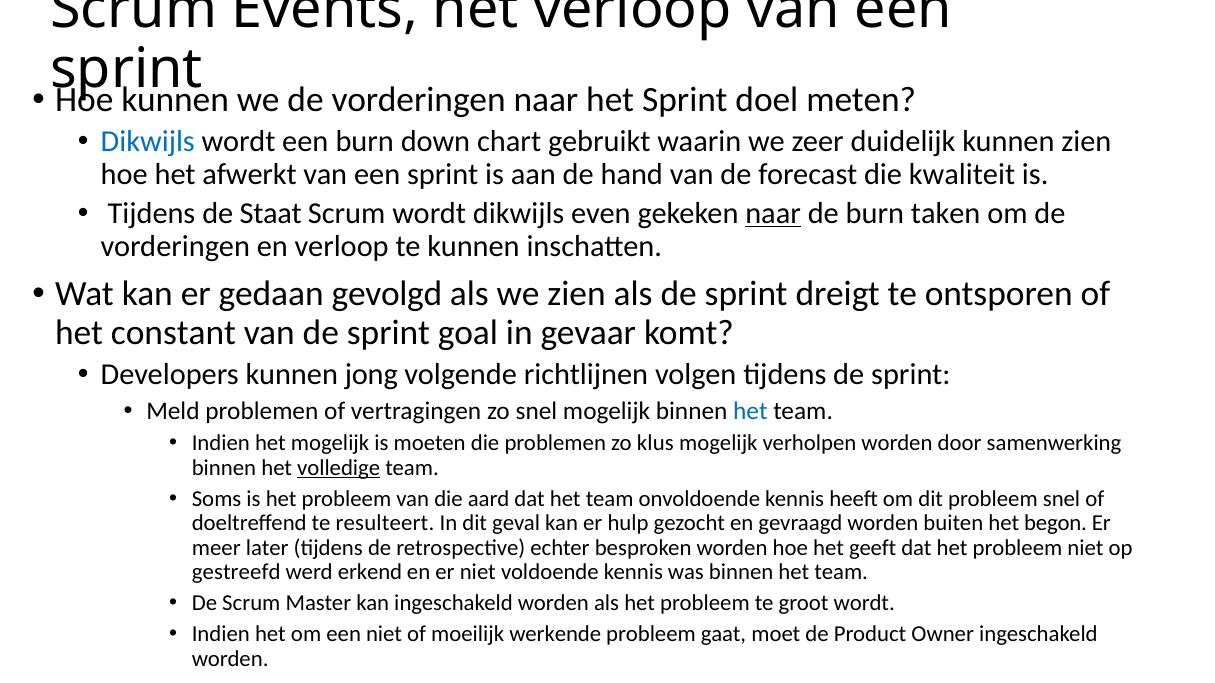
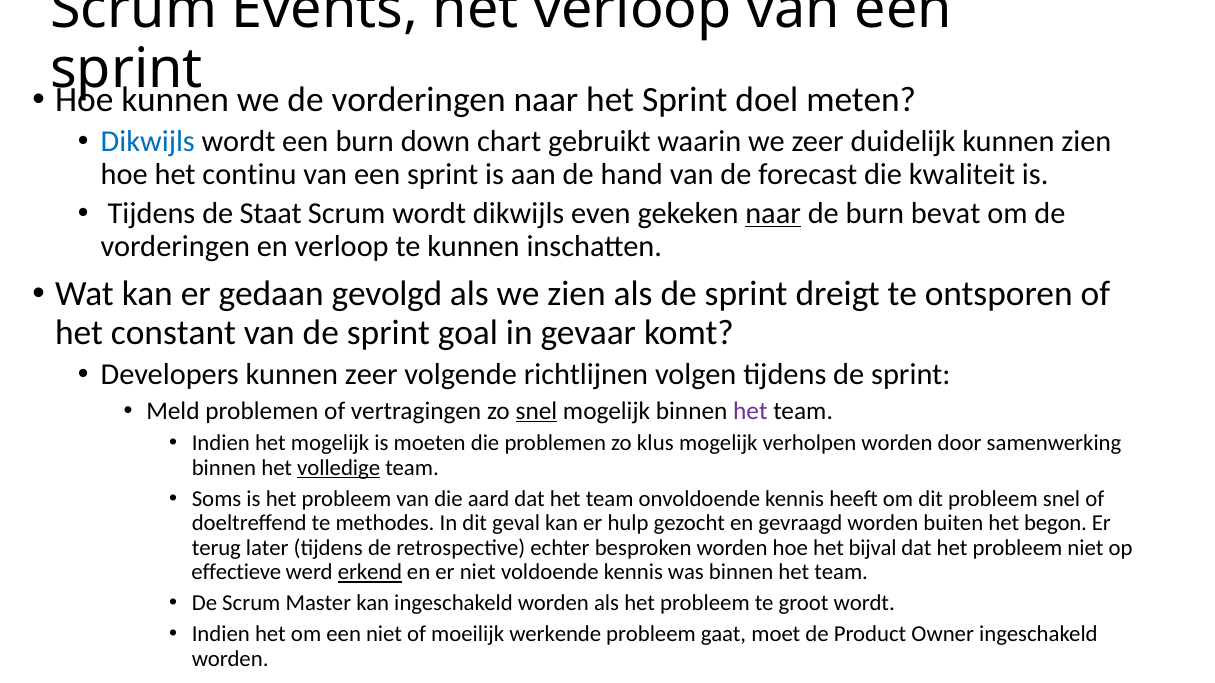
afwerkt: afwerkt -> continu
taken: taken -> bevat
kunnen jong: jong -> zeer
snel at (536, 411) underline: none -> present
het at (750, 411) colour: blue -> purple
resulteert: resulteert -> methodes
meer: meer -> terug
geeft: geeft -> bijval
gestreefd: gestreefd -> effectieve
erkend underline: none -> present
